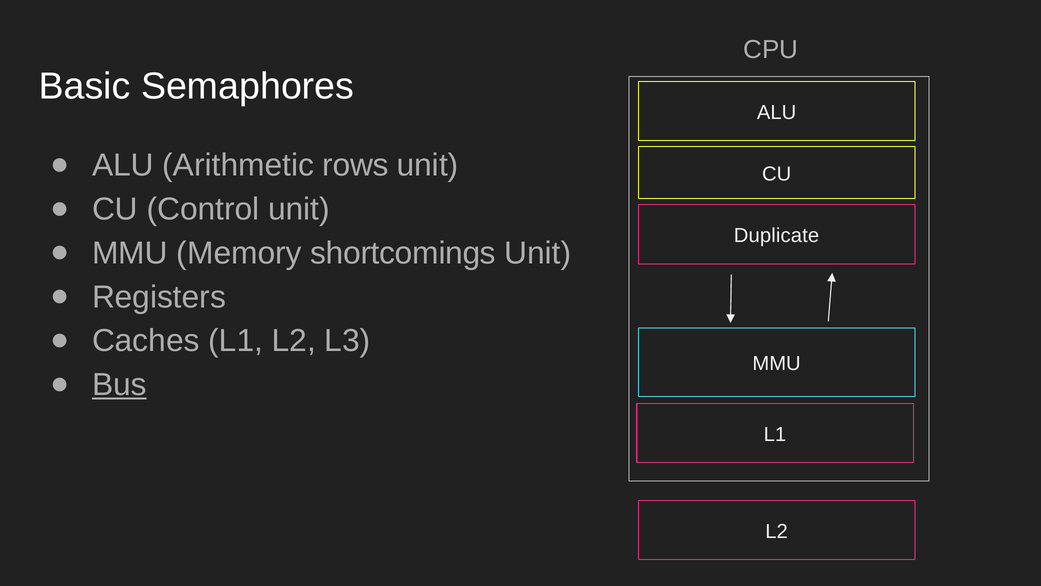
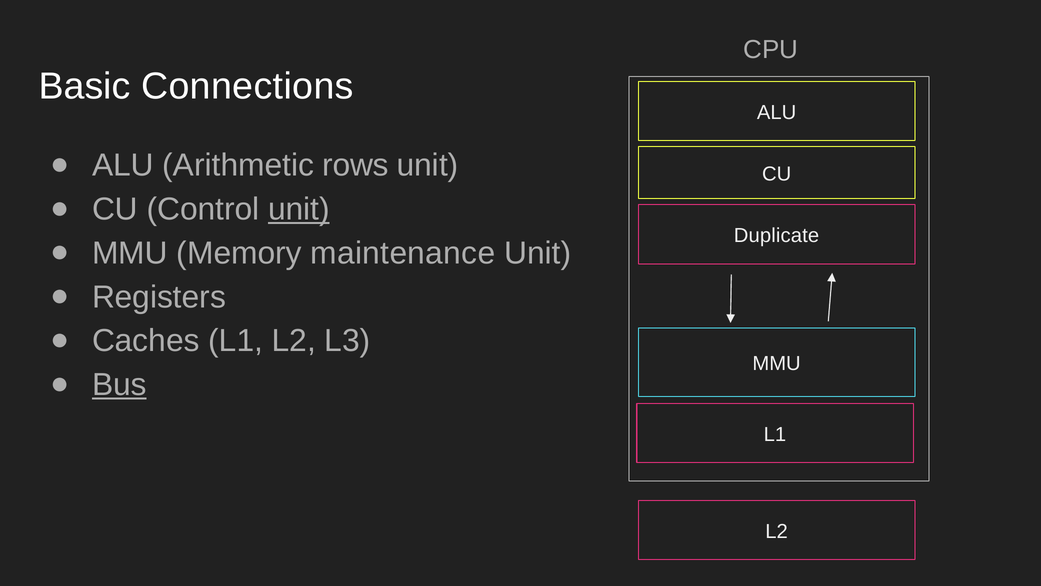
Semaphores: Semaphores -> Connections
unit at (299, 209) underline: none -> present
shortcomings: shortcomings -> maintenance
